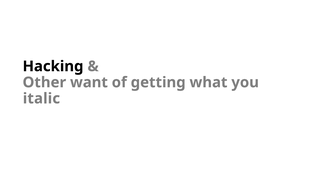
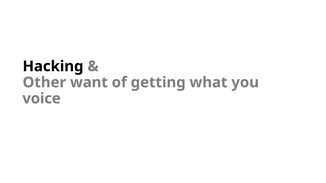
italic: italic -> voice
